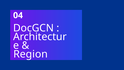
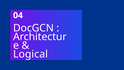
Region: Region -> Logical
